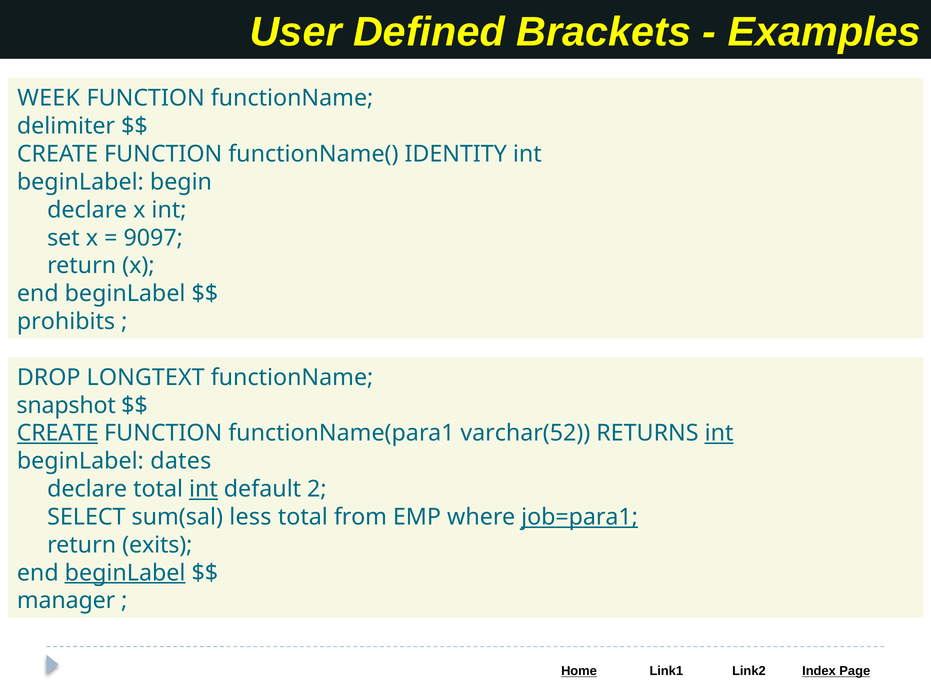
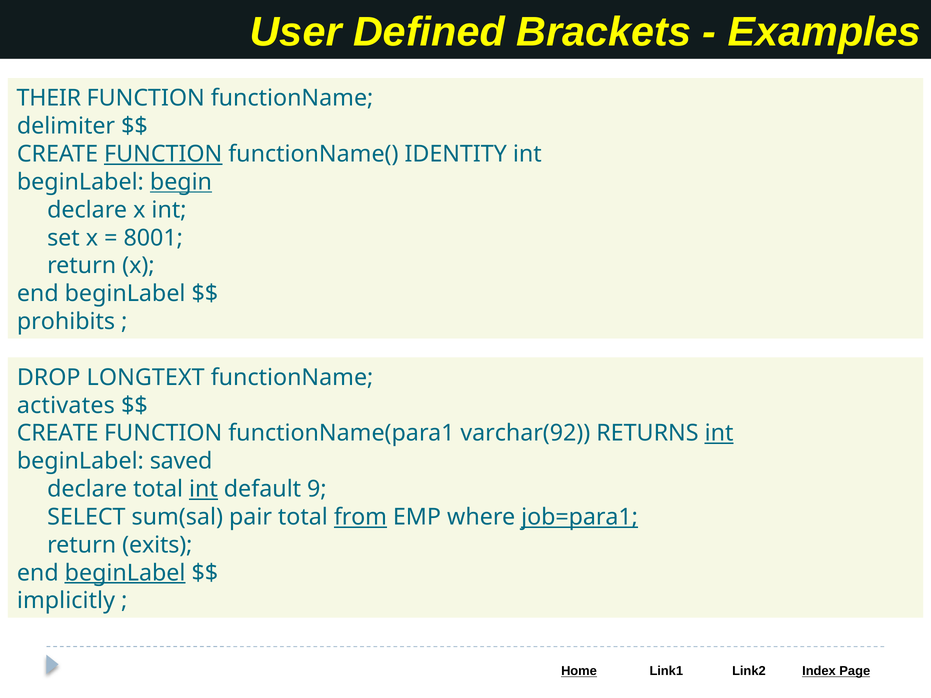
WEEK: WEEK -> THEIR
FUNCTION at (163, 154) underline: none -> present
begin underline: none -> present
9097: 9097 -> 8001
snapshot: snapshot -> activates
CREATE at (58, 433) underline: present -> none
varchar(52: varchar(52 -> varchar(92
dates: dates -> saved
2: 2 -> 9
less: less -> pair
from underline: none -> present
manager: manager -> implicitly
